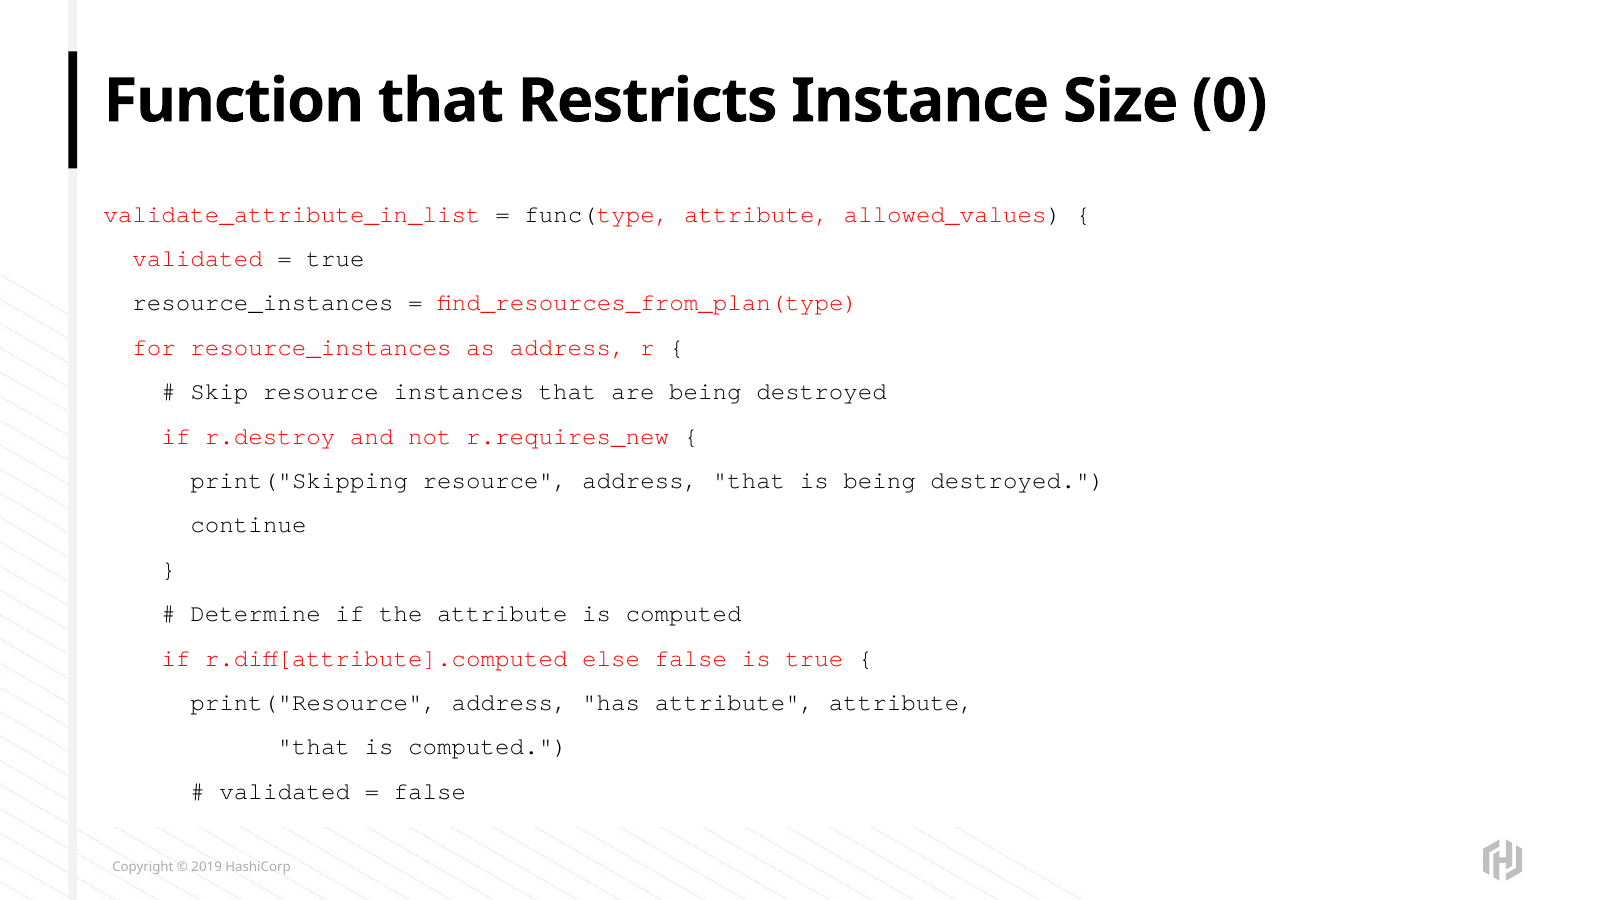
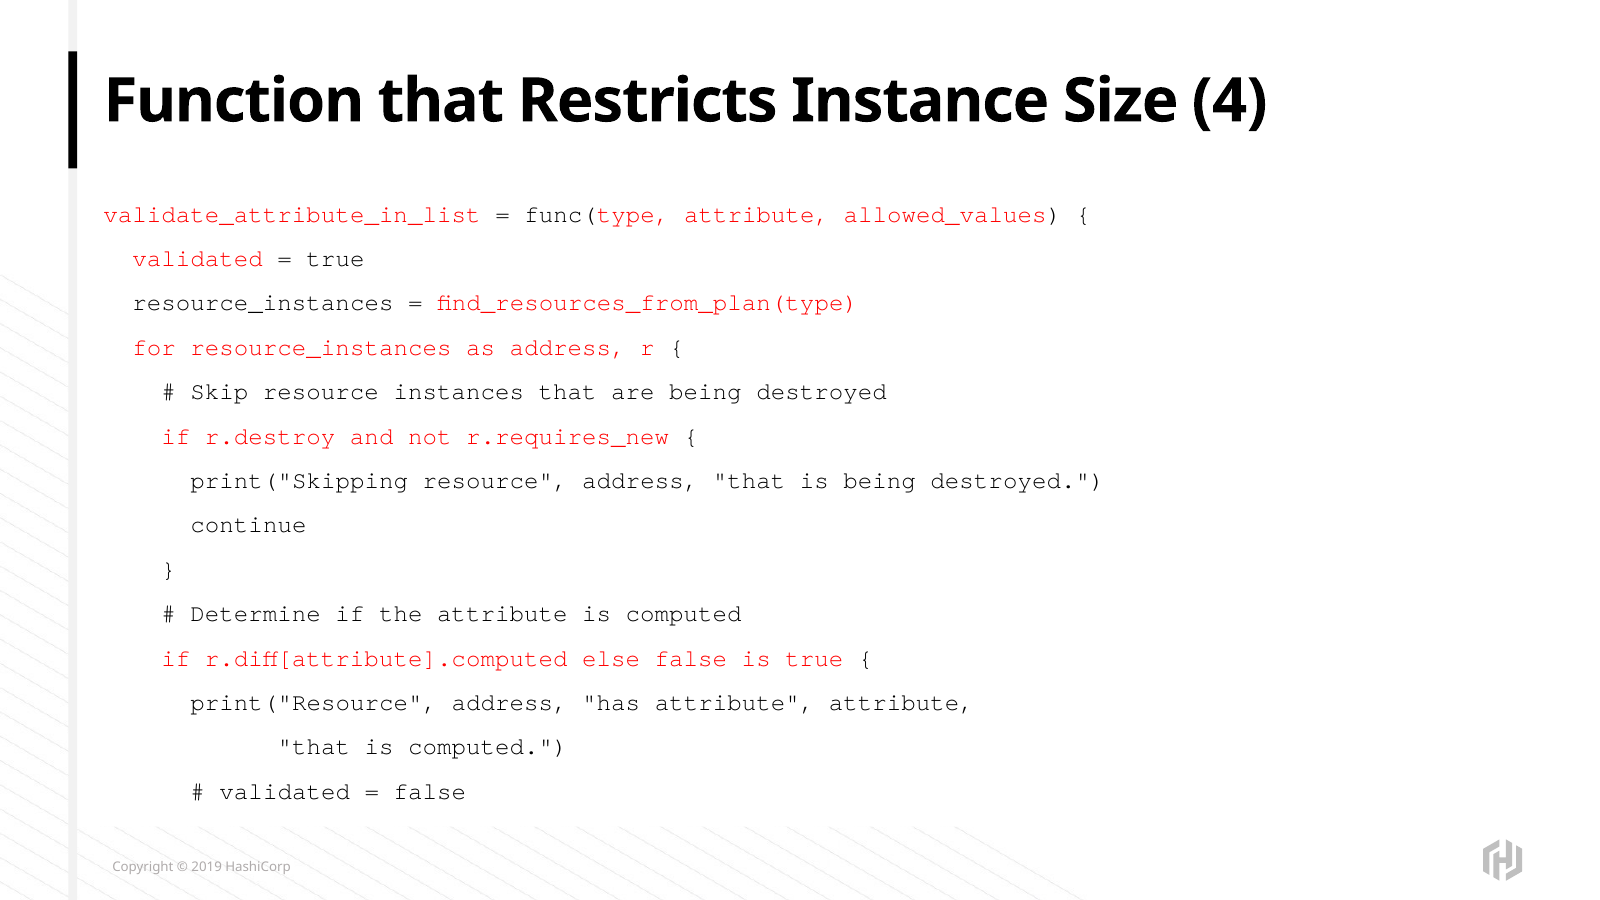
0: 0 -> 4
